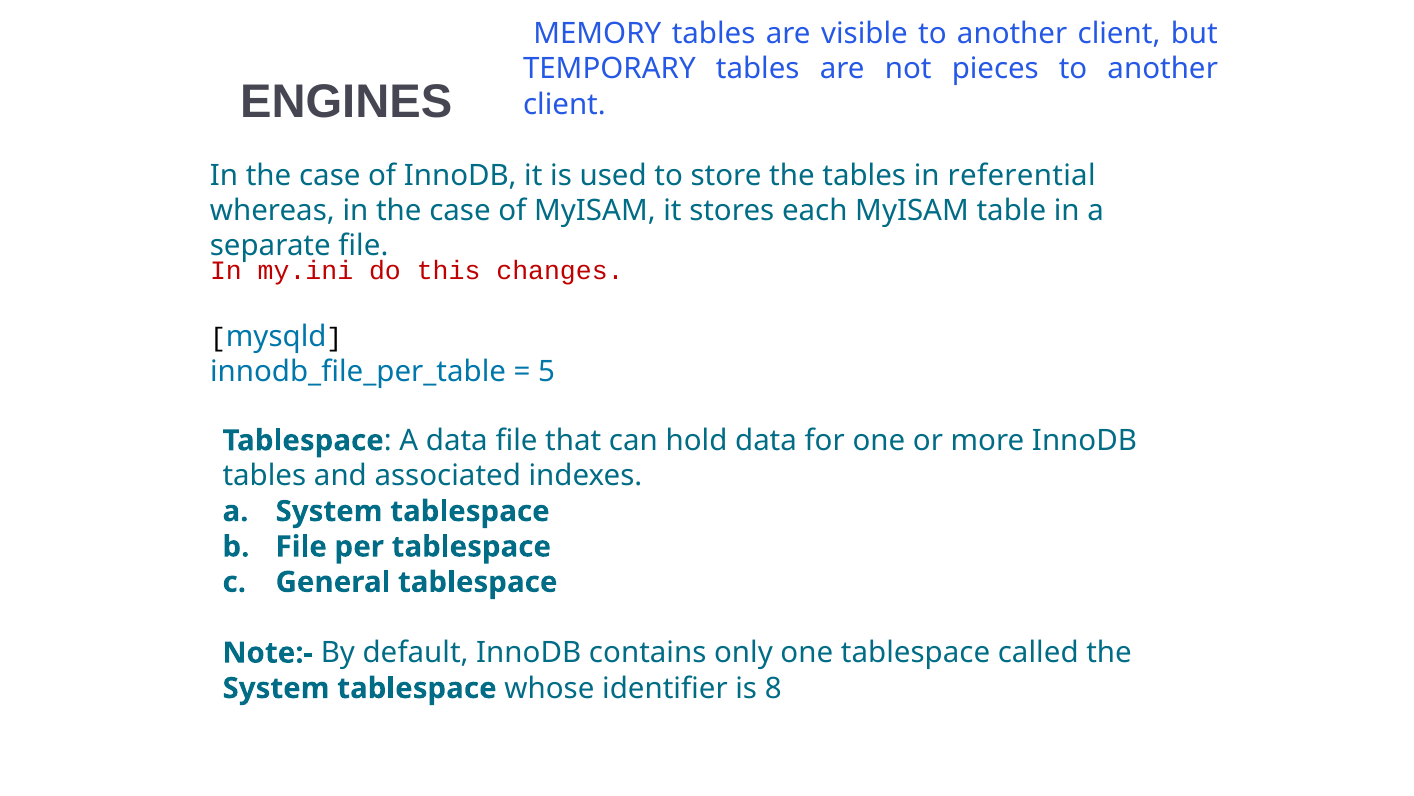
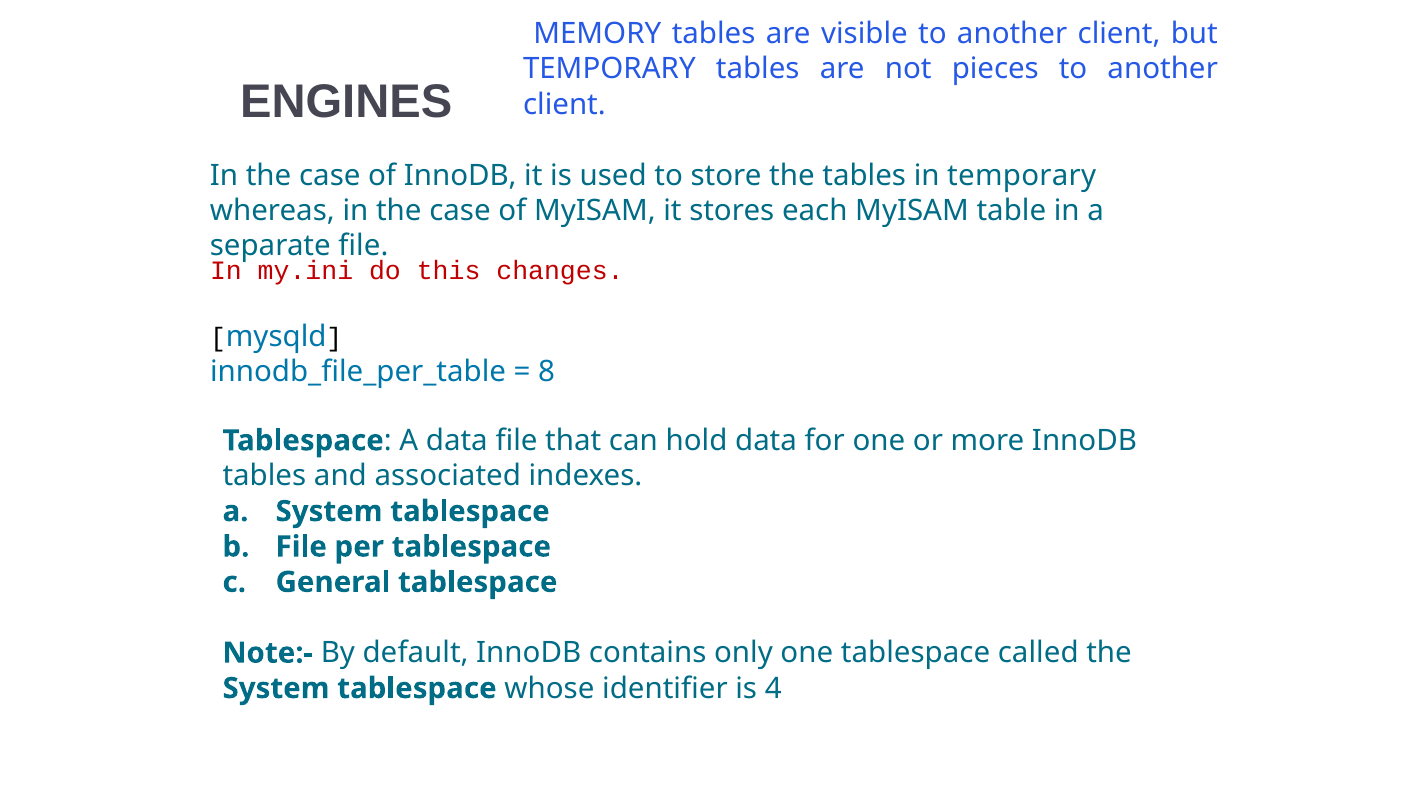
in referential: referential -> temporary
5: 5 -> 8
8: 8 -> 4
